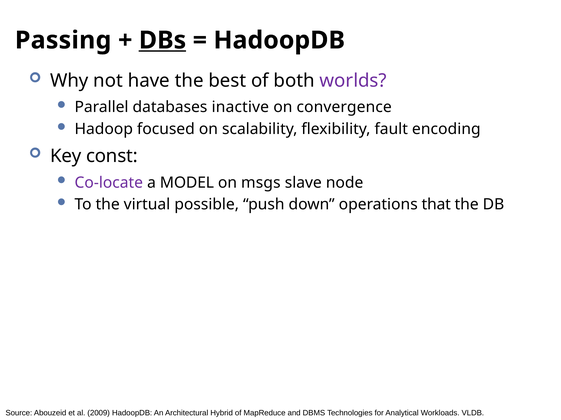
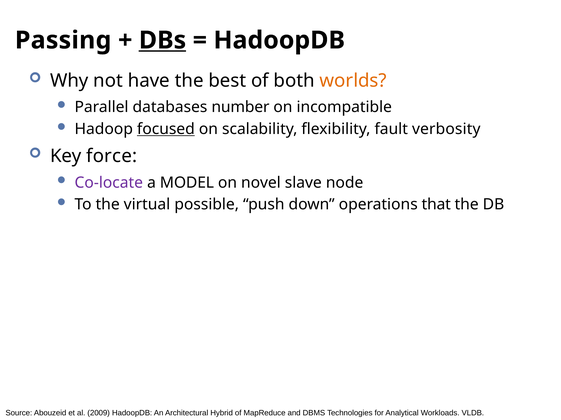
worlds colour: purple -> orange
inactive: inactive -> number
convergence: convergence -> incompatible
focused underline: none -> present
encoding: encoding -> verbosity
const: const -> force
msgs: msgs -> novel
